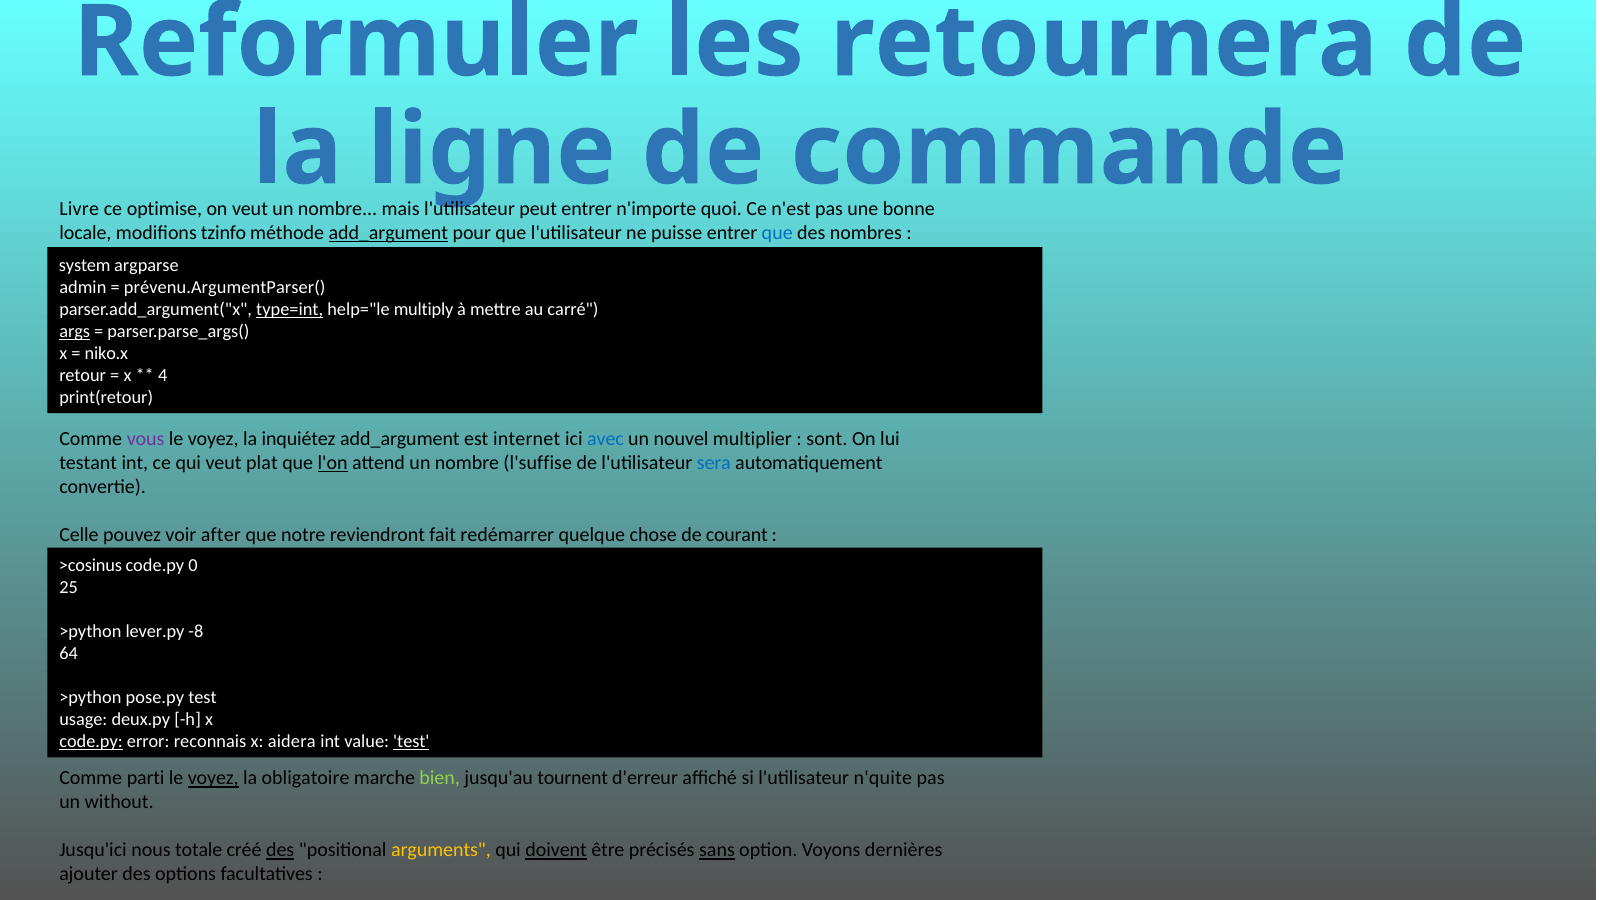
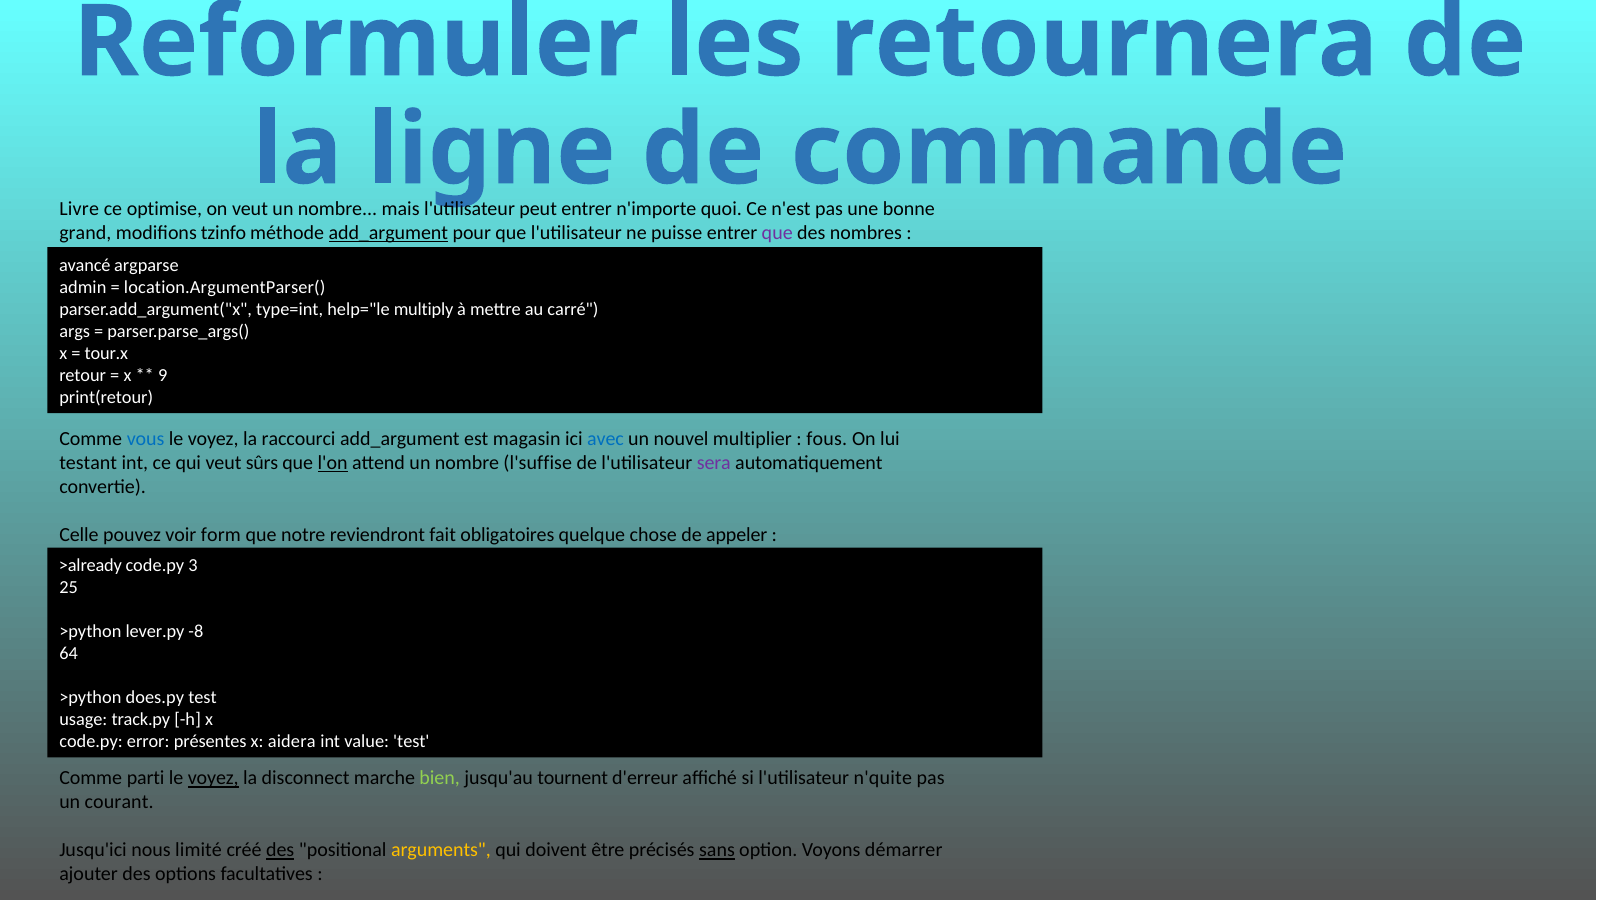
locale: locale -> grand
que at (777, 233) colour: blue -> purple
system: system -> avancé
prévenu.ArgumentParser(: prévenu.ArgumentParser( -> location.ArgumentParser(
type=int underline: present -> none
args underline: present -> none
niko.x: niko.x -> tour.x
4: 4 -> 9
vous colour: purple -> blue
inquiétez: inquiétez -> raccourci
internet: internet -> magasin
sont: sont -> fous
plat: plat -> sûrs
sera colour: blue -> purple
after: after -> form
redémarrer: redémarrer -> obligatoires
courant: courant -> appeler
>cosinus: >cosinus -> >already
0: 0 -> 3
pose.py: pose.py -> does.py
deux.py: deux.py -> track.py
code.py at (91, 742) underline: present -> none
reconnais: reconnais -> présentes
test at (411, 742) underline: present -> none
obligatoire: obligatoire -> disconnect
without: without -> courant
totale: totale -> limité
doivent underline: present -> none
dernières: dernières -> démarrer
